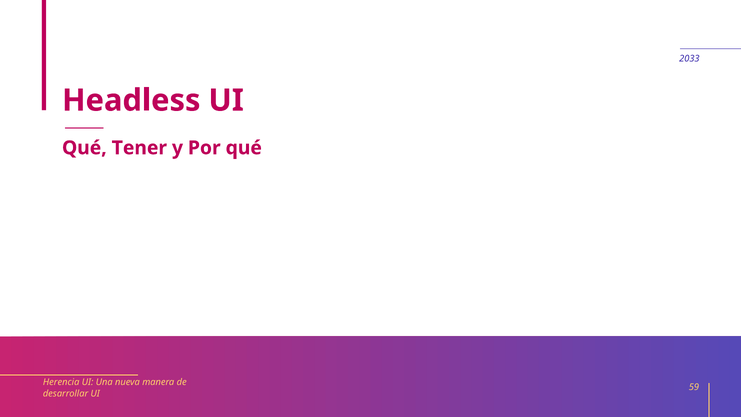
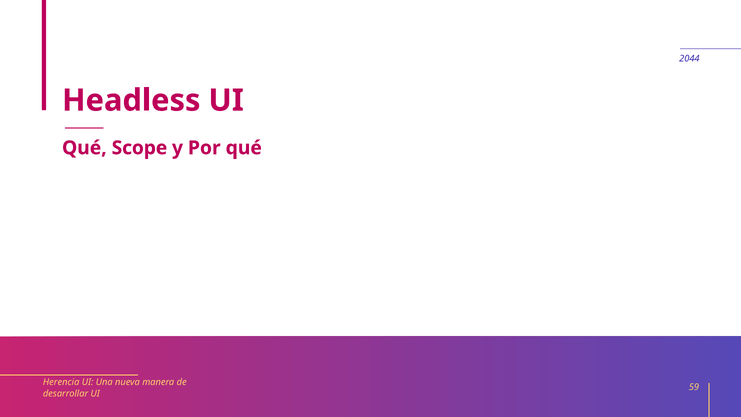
2033: 2033 -> 2044
Tener: Tener -> Scope
